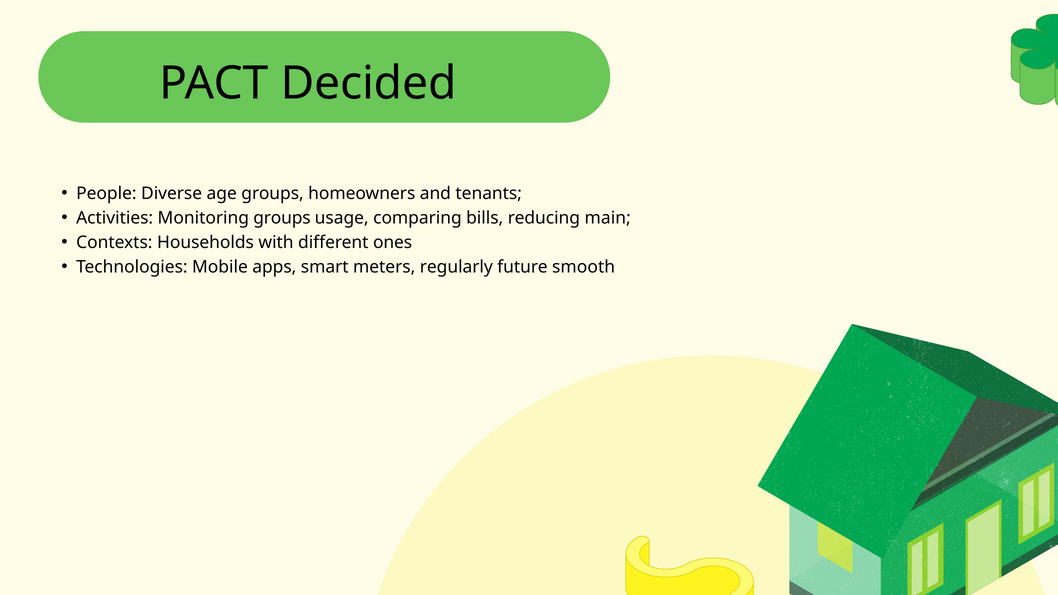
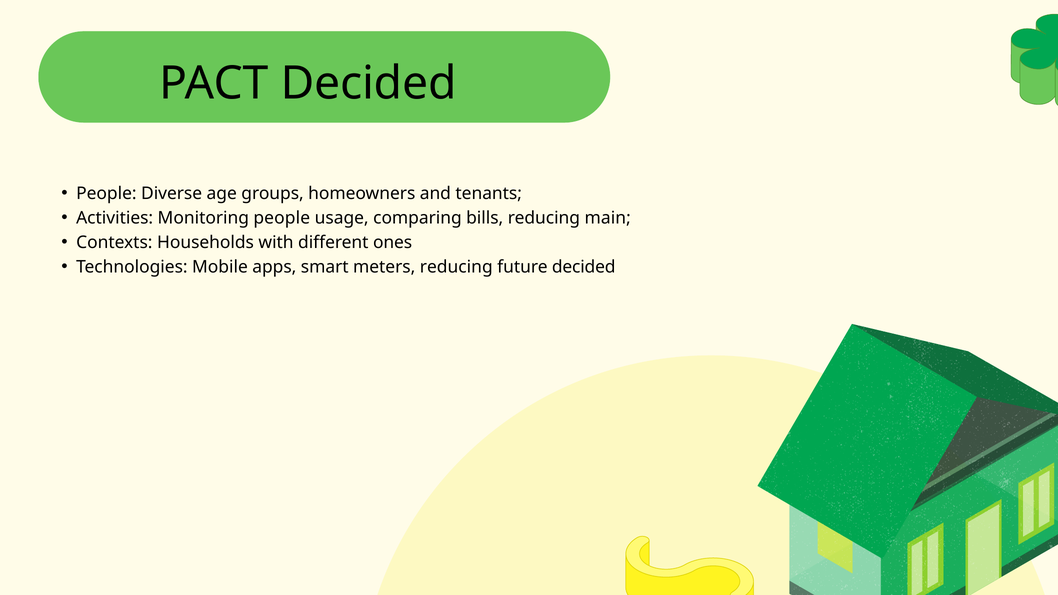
Monitoring groups: groups -> people
meters regularly: regularly -> reducing
future smooth: smooth -> decided
